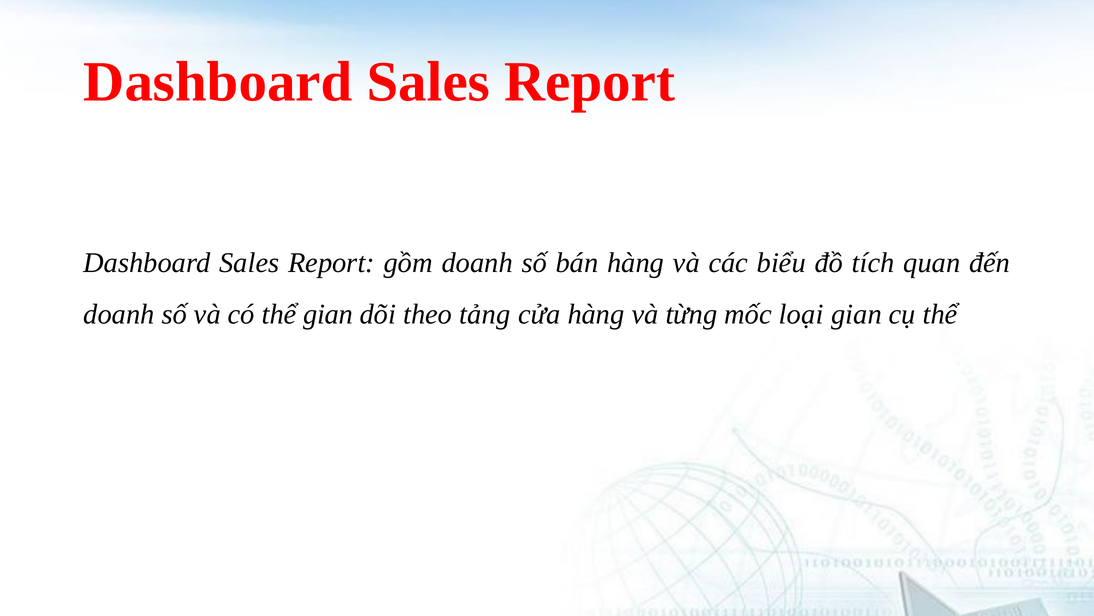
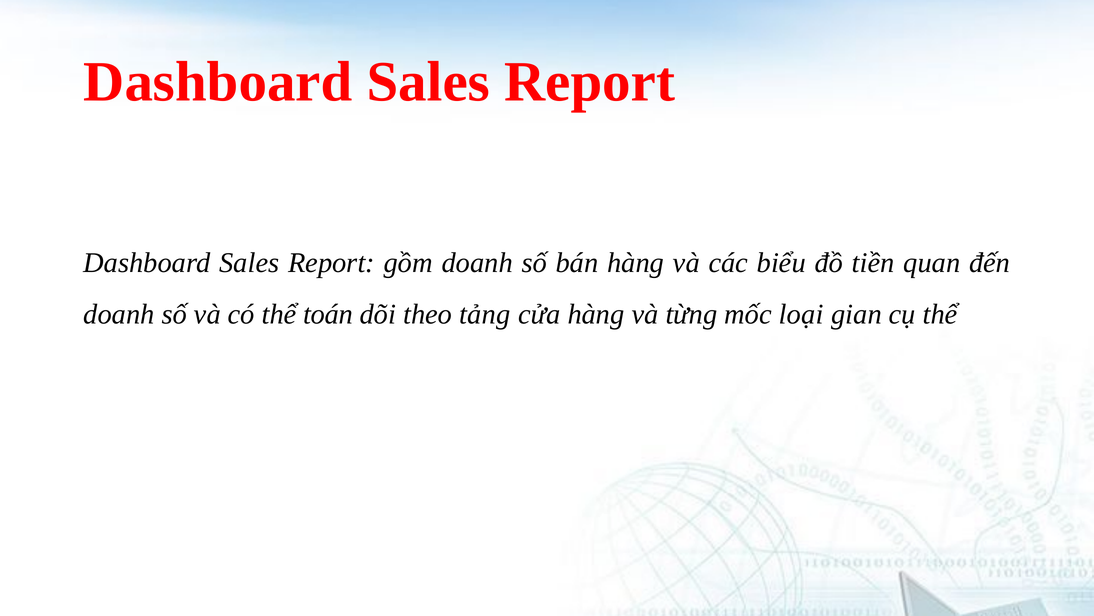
tích: tích -> tiền
thể gian: gian -> toán
